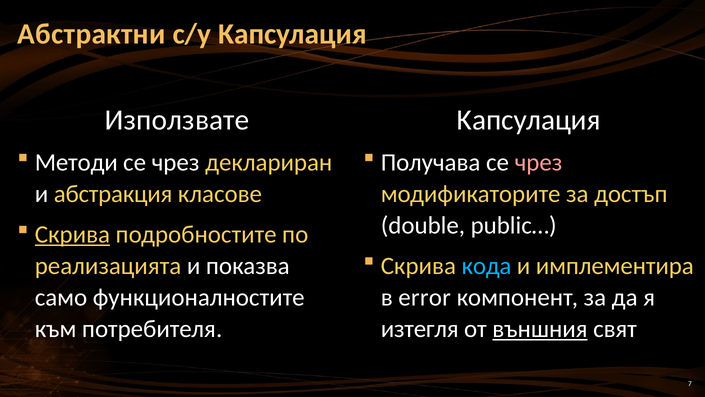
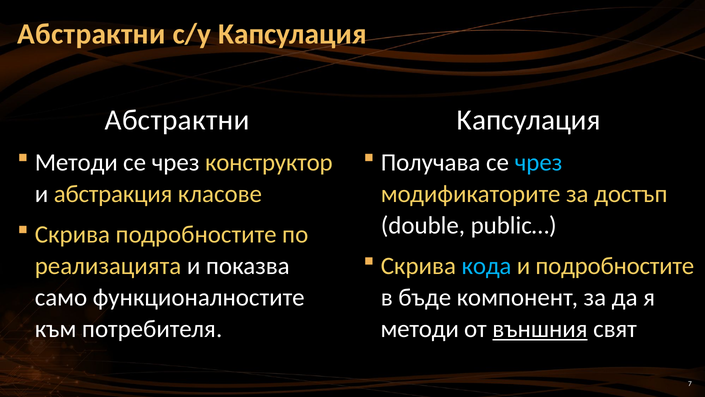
Използвате at (177, 120): Използвате -> Абстрактни
деклариран: деклариран -> конструктор
чрез at (538, 163) colour: pink -> light blue
Скрива at (72, 234) underline: present -> none
и имплементира: имплементира -> подробностите
error: error -> бъде
изтегля at (420, 328): изтегля -> методи
